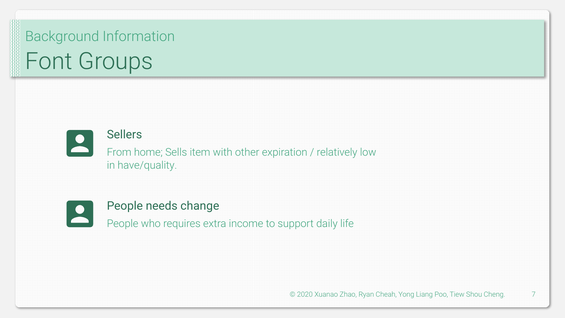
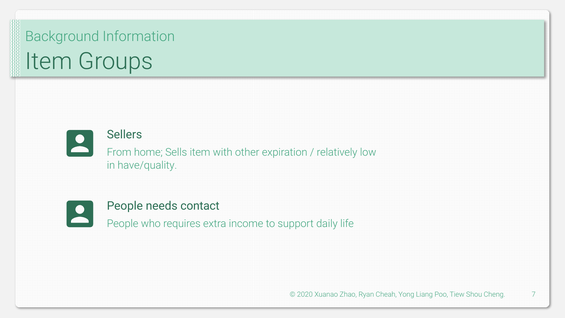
Font at (49, 62): Font -> Item
change: change -> contact
